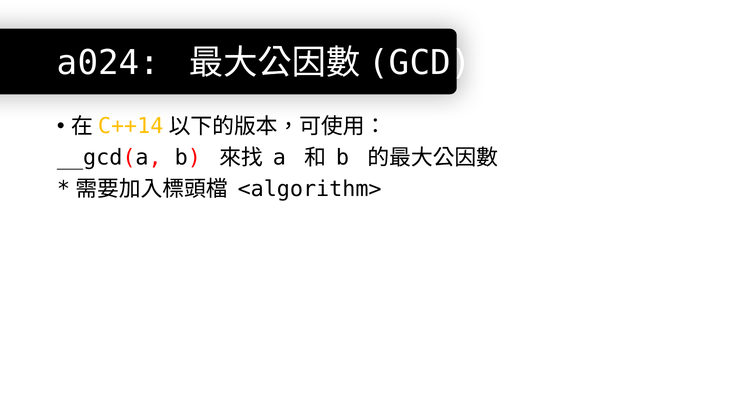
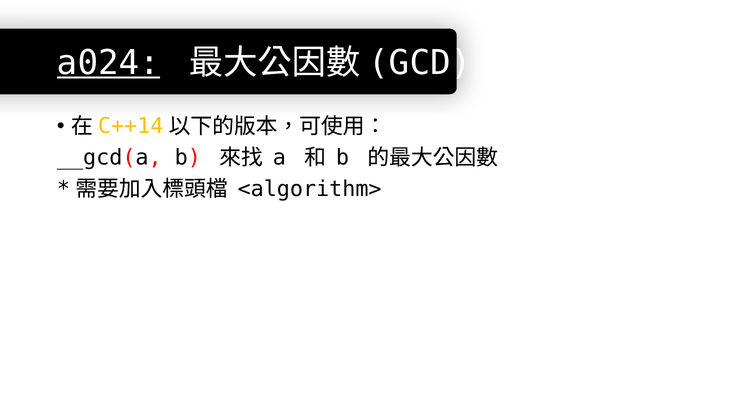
a024 underline: none -> present
